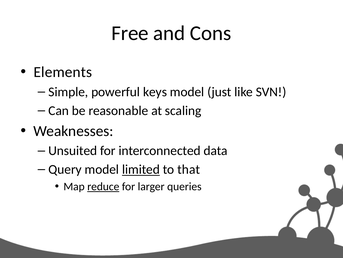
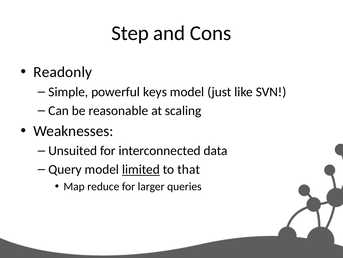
Free: Free -> Step
Elements: Elements -> Readonly
reduce underline: present -> none
